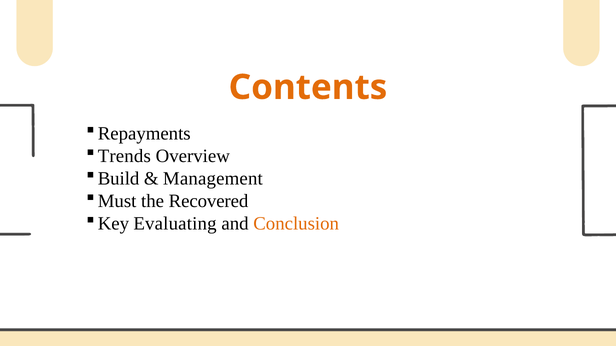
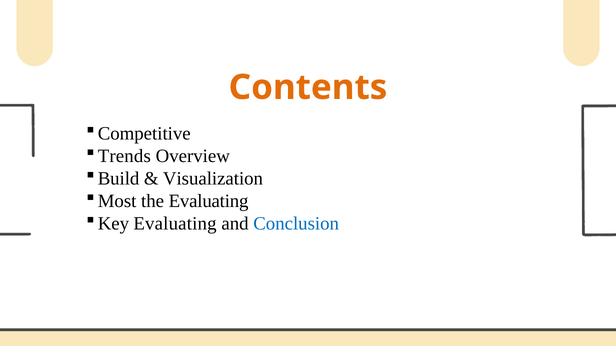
Repayments: Repayments -> Competitive
Management: Management -> Visualization
Must: Must -> Most
the Recovered: Recovered -> Evaluating
Conclusion colour: orange -> blue
